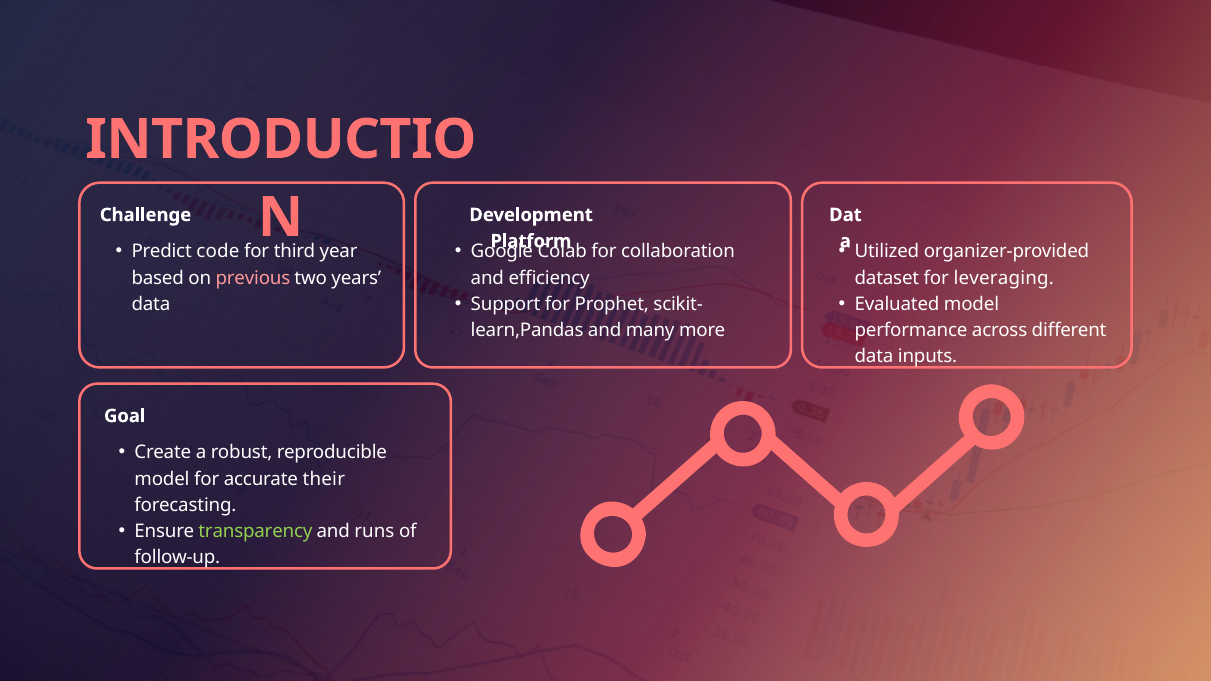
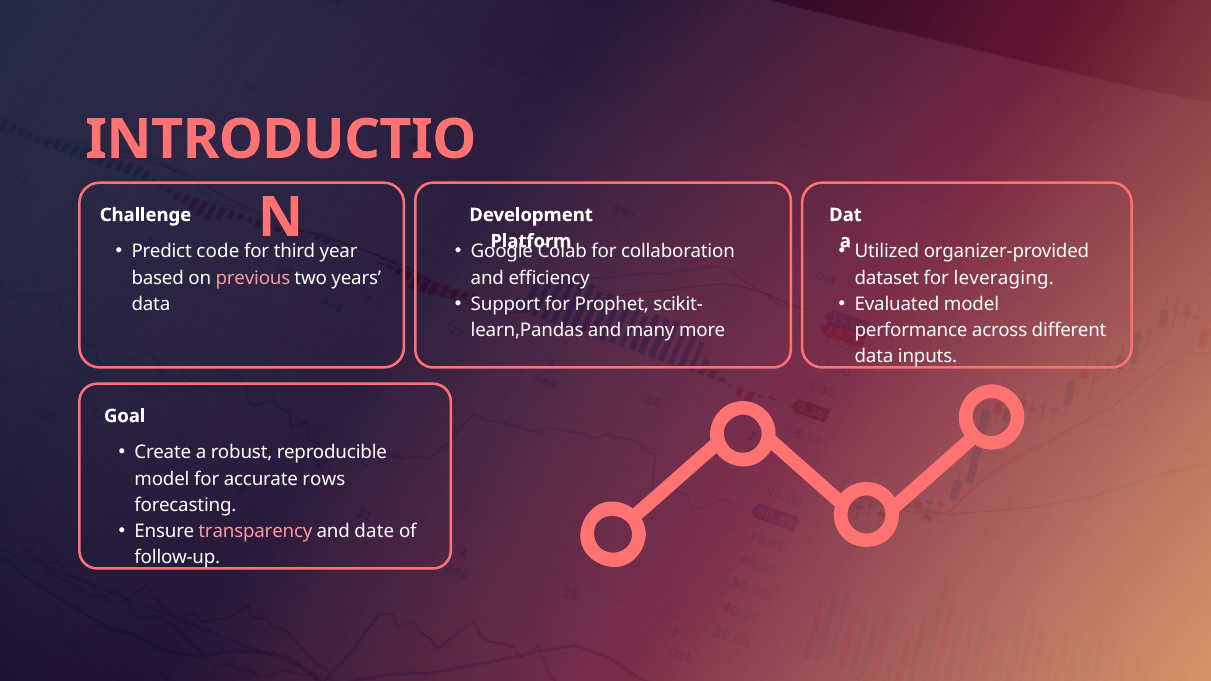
their: their -> rows
transparency colour: light green -> pink
runs: runs -> date
